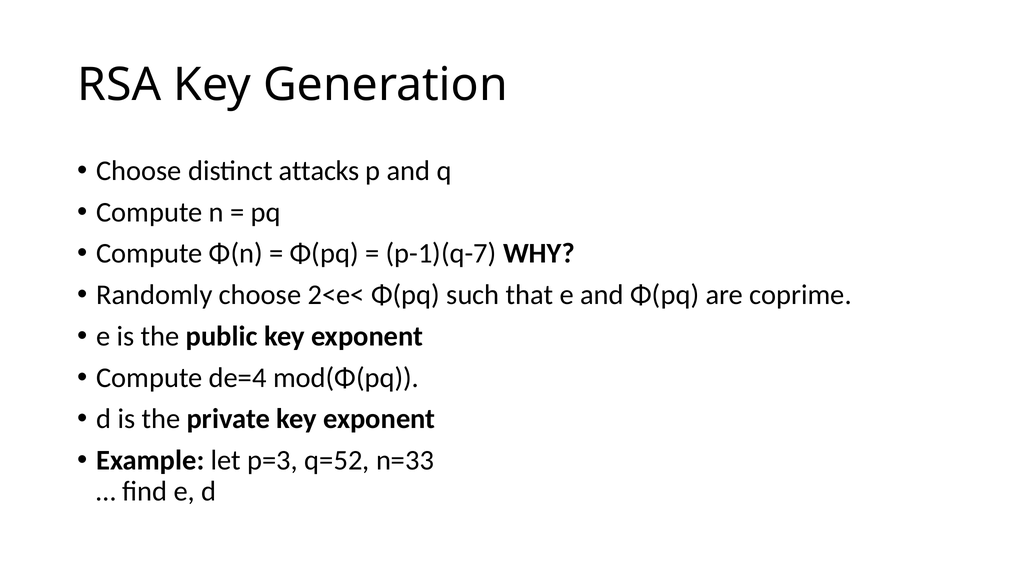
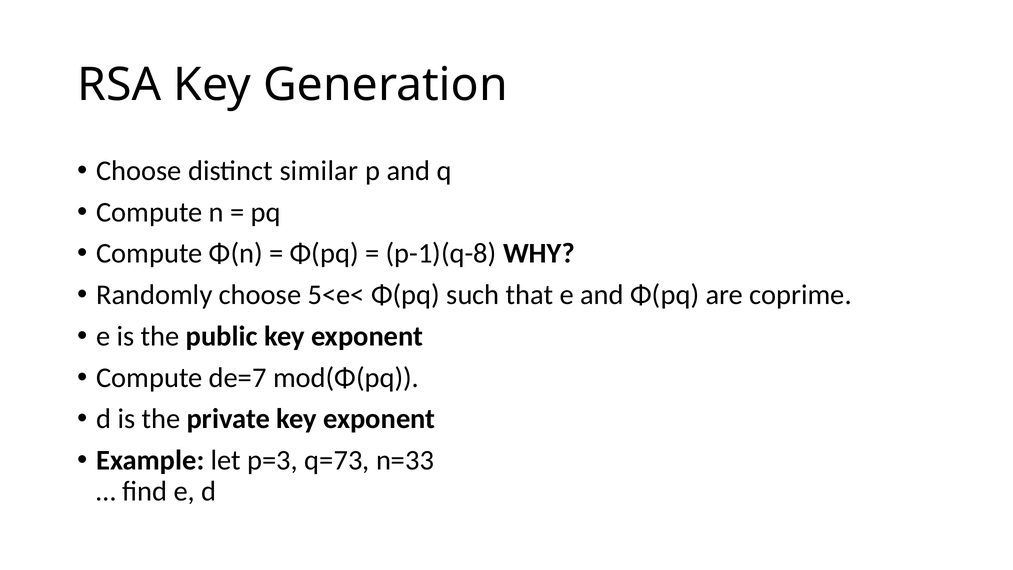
attacks: attacks -> similar
p-1)(q-7: p-1)(q-7 -> p-1)(q-8
2<e<: 2<e< -> 5<e<
de=4: de=4 -> de=7
q=52: q=52 -> q=73
